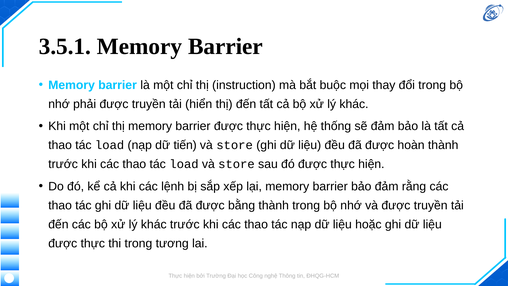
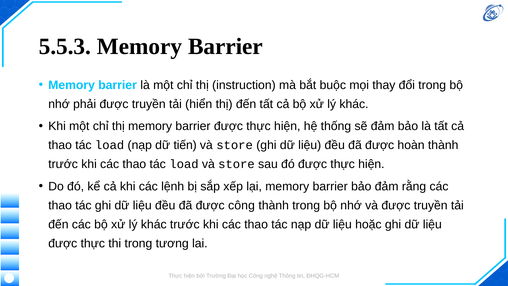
3.5.1: 3.5.1 -> 5.5.3
được bằng: bằng -> công
